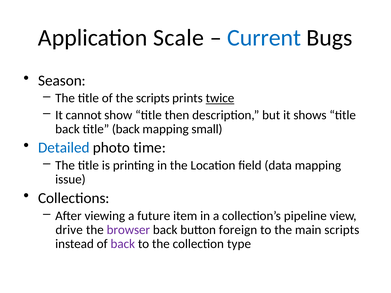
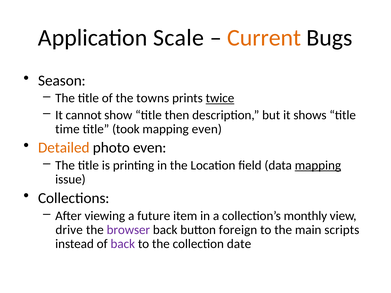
Current colour: blue -> orange
the scripts: scripts -> towns
back at (67, 129): back -> time
back at (126, 129): back -> took
mapping small: small -> even
Detailed colour: blue -> orange
photo time: time -> even
mapping at (318, 166) underline: none -> present
pipeline: pipeline -> monthly
type: type -> date
